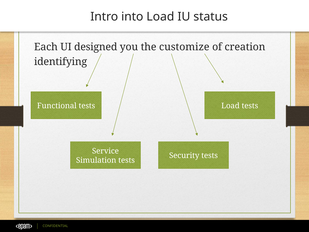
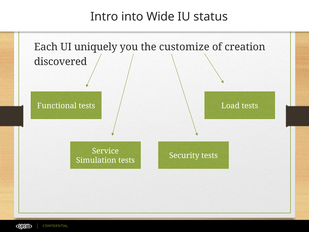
into Load: Load -> Wide
designed: designed -> uniquely
identifying: identifying -> discovered
